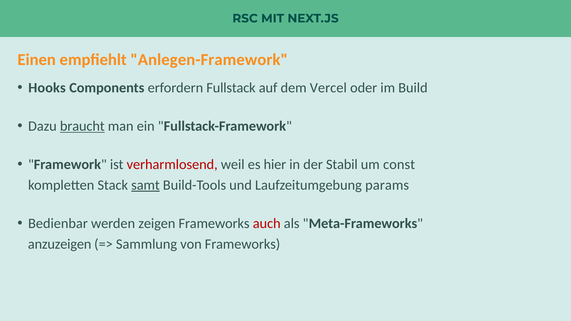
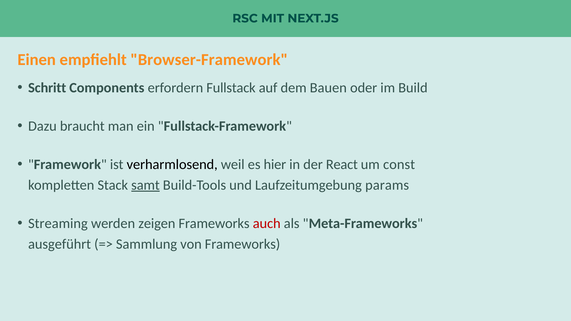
Anlegen-Framework: Anlegen-Framework -> Browser-Framework
Hooks: Hooks -> Schritt
Vercel: Vercel -> Bauen
braucht underline: present -> none
verharmlosend colour: red -> black
Stabil: Stabil -> React
Bedienbar: Bedienbar -> Streaming
anzuzeigen: anzuzeigen -> ausgeführt
